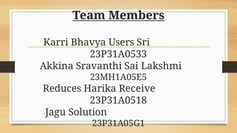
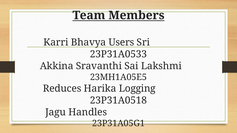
Receive: Receive -> Logging
Solution: Solution -> Handles
